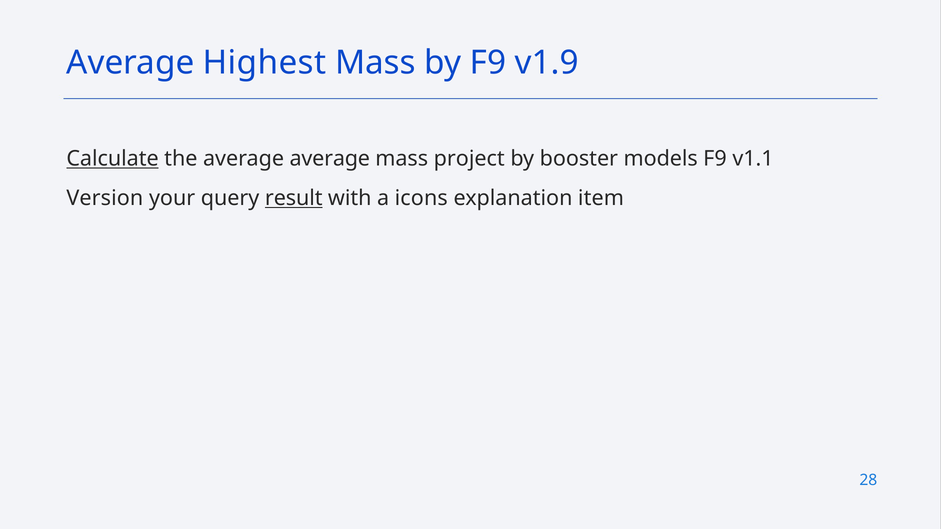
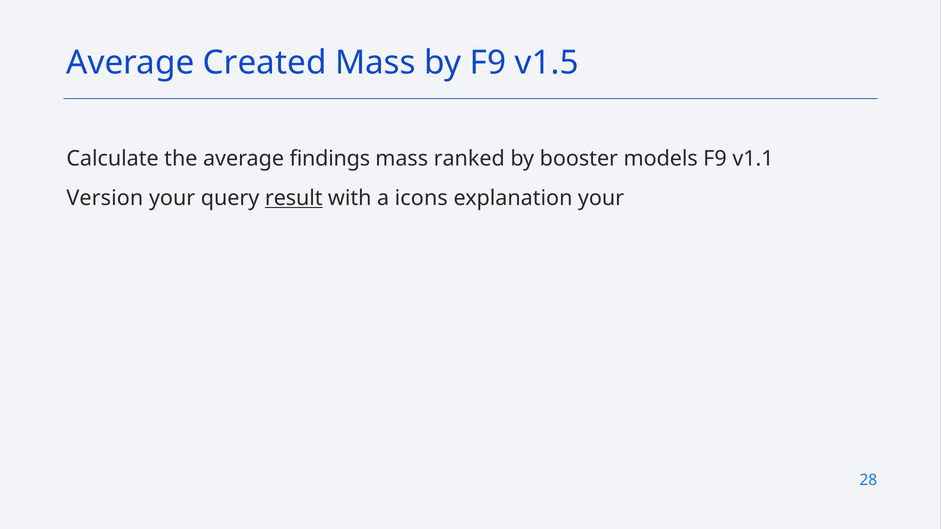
Highest: Highest -> Created
v1.9: v1.9 -> v1.5
Calculate underline: present -> none
average average: average -> findings
project: project -> ranked
explanation item: item -> your
